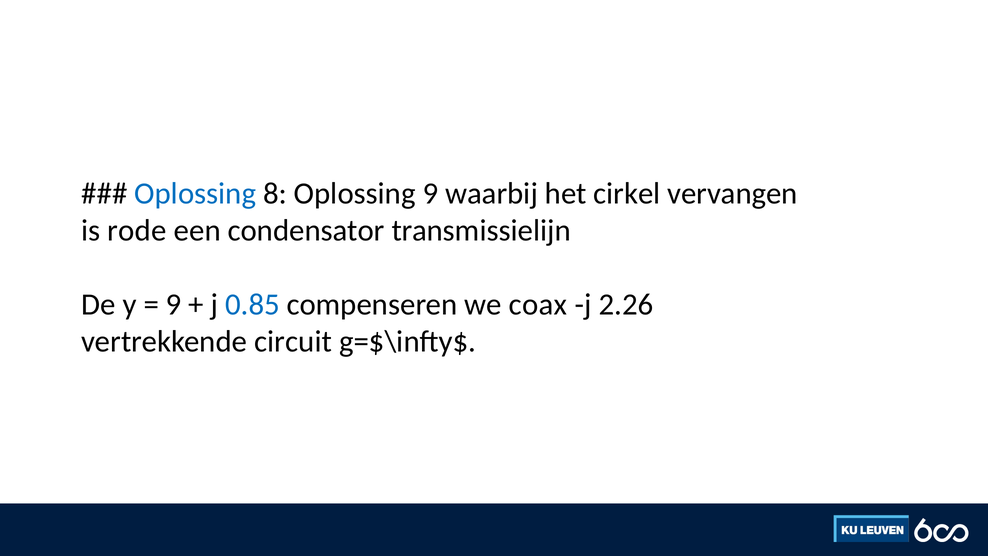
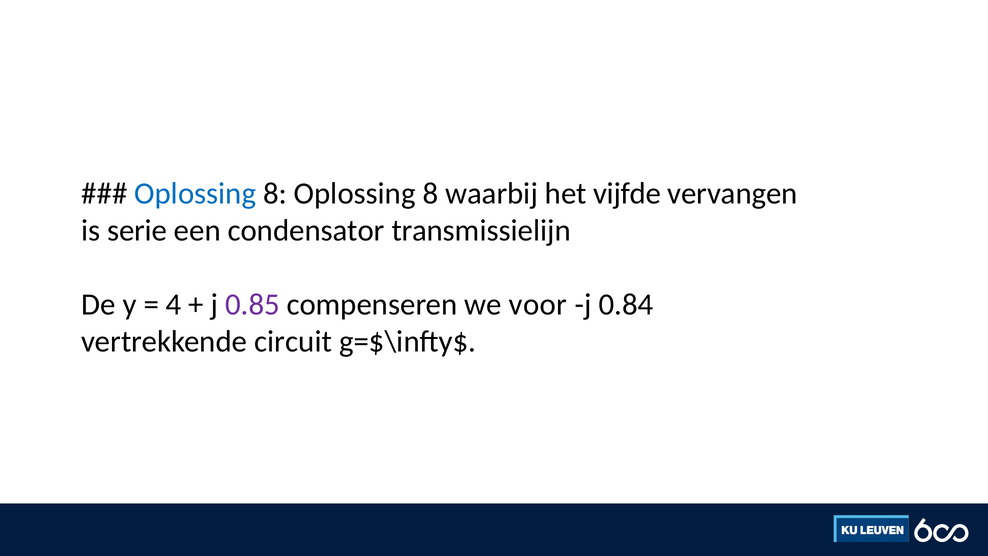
8 Oplossing 9: 9 -> 8
cirkel: cirkel -> vijfde
rode: rode -> serie
9 at (174, 304): 9 -> 4
0.85 colour: blue -> purple
coax: coax -> voor
2.26: 2.26 -> 0.84
